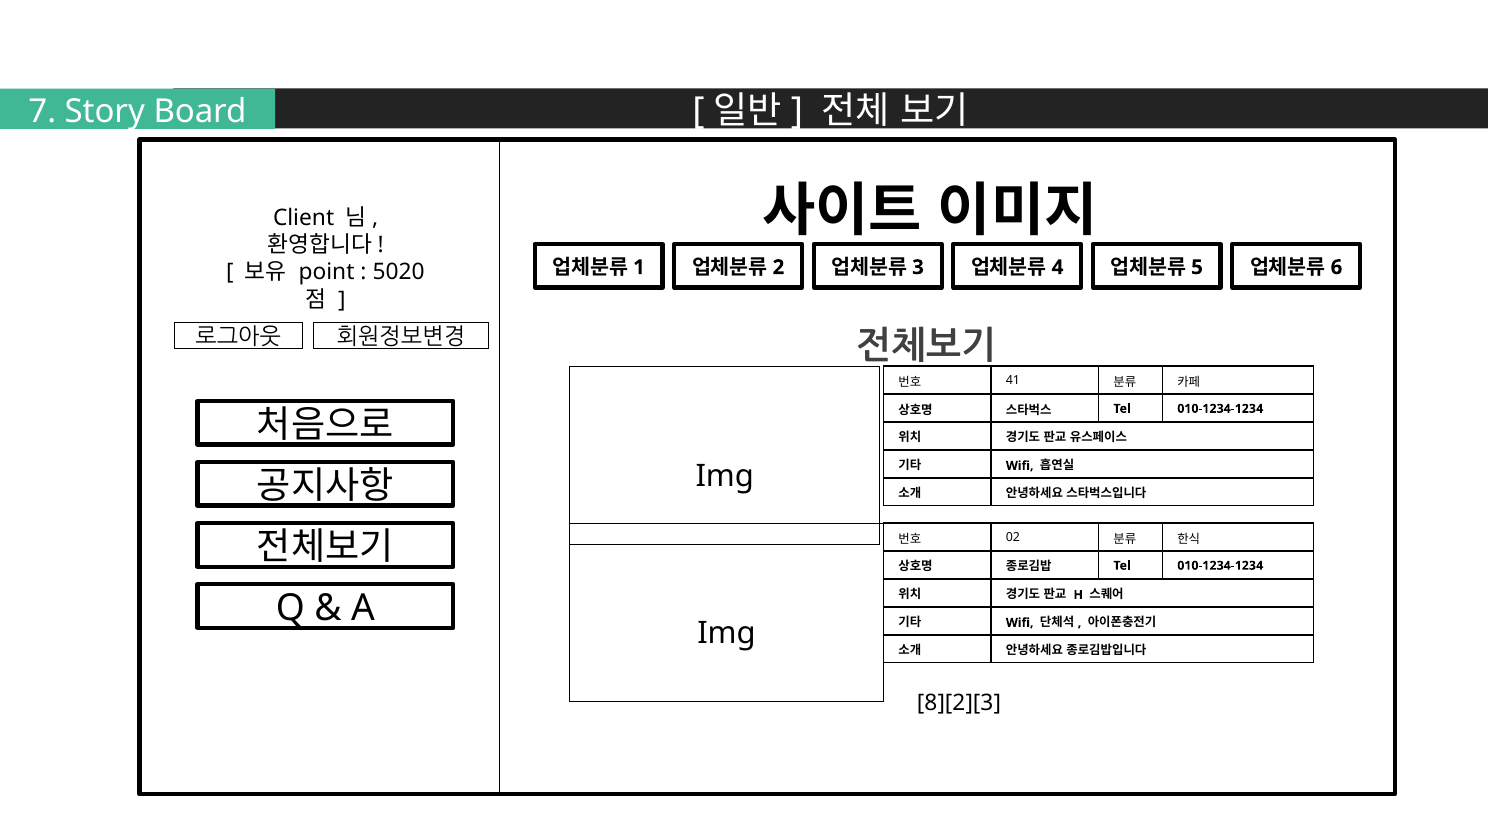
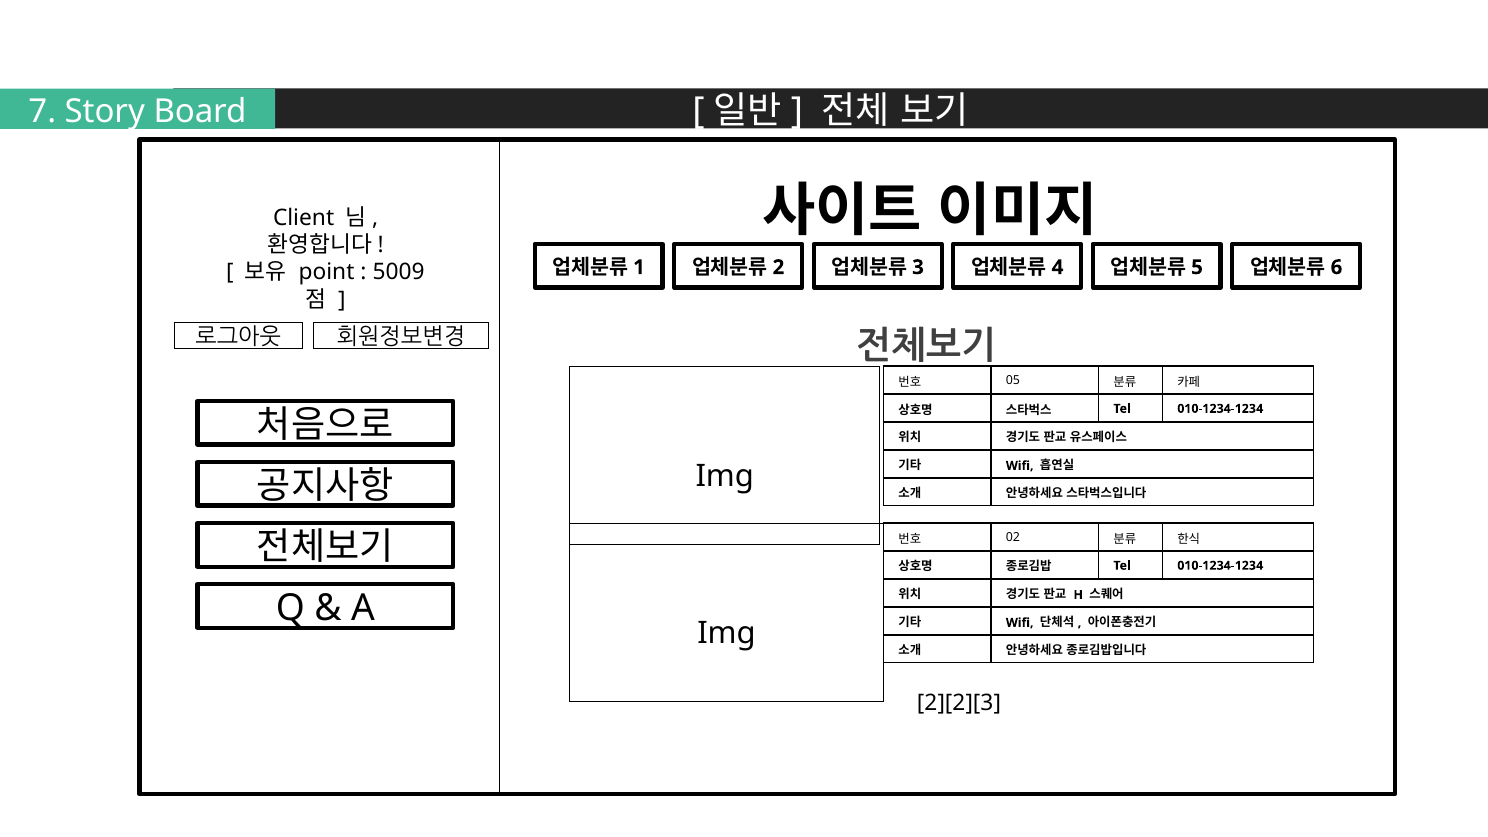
5020: 5020 -> 5009
41: 41 -> 05
8][2][3: 8][2][3 -> 2][2][3
